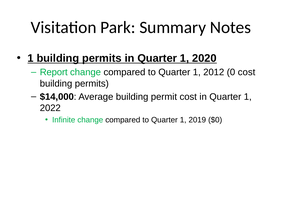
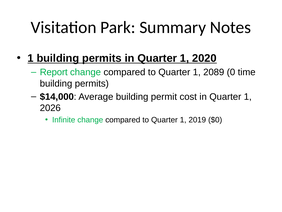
2012: 2012 -> 2089
0 cost: cost -> time
2022: 2022 -> 2026
